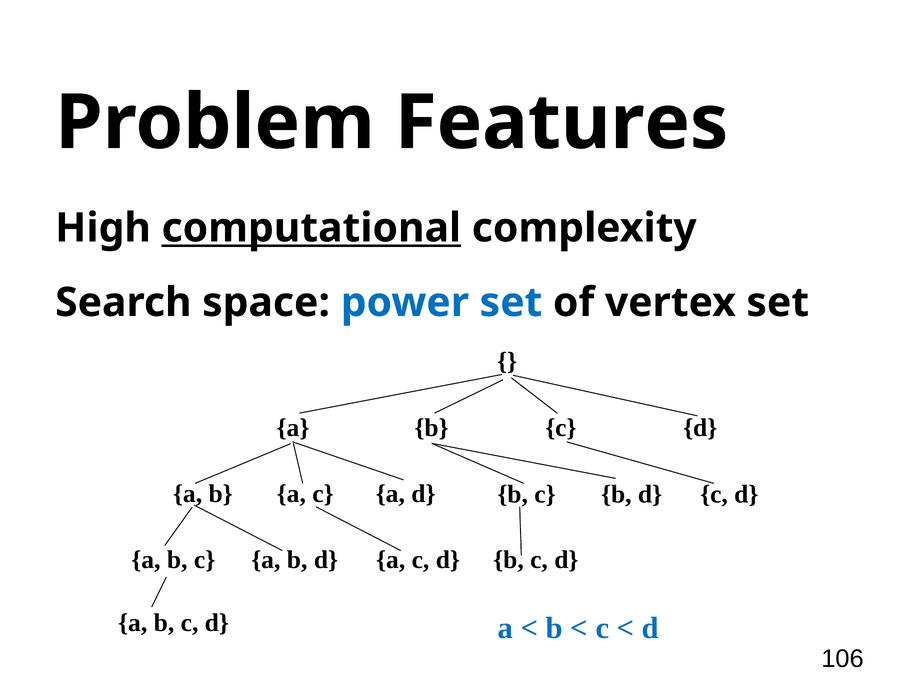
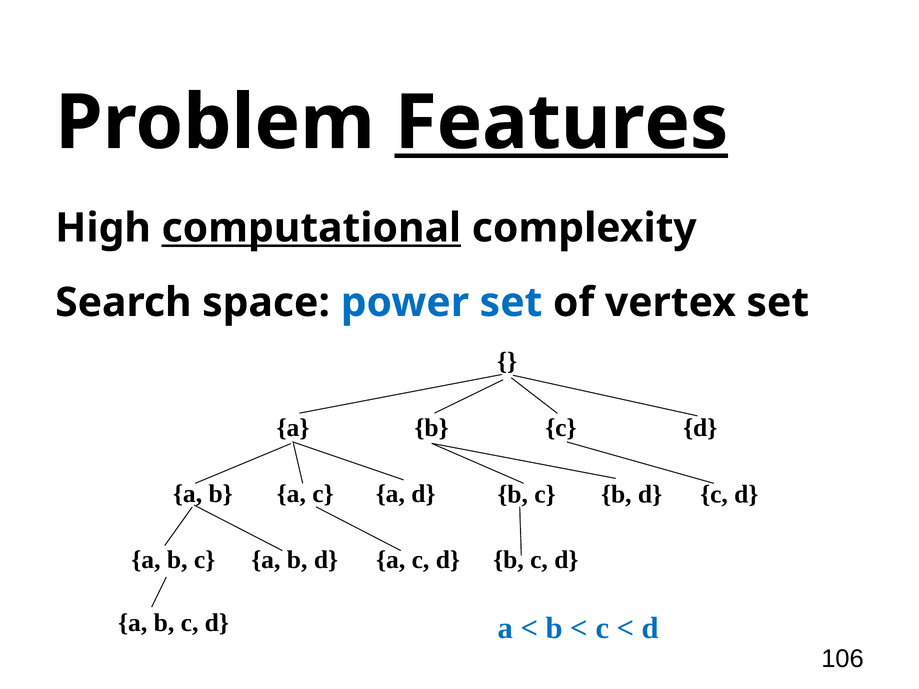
Features underline: none -> present
